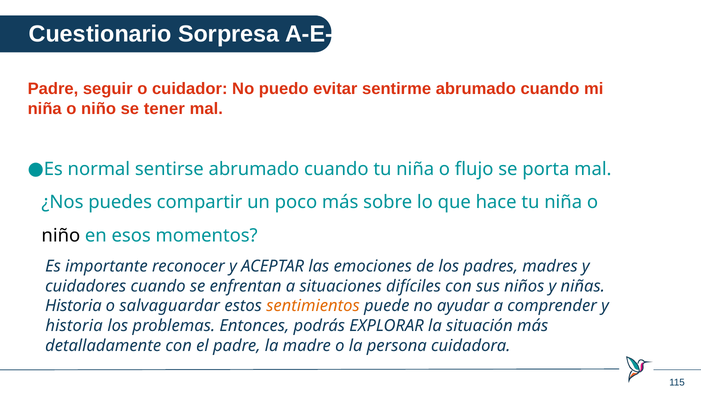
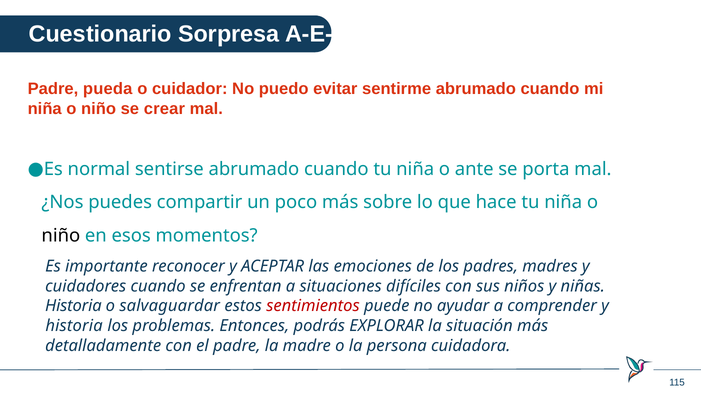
seguir: seguir -> pueda
tener: tener -> crear
flujo: flujo -> ante
sentimientos colour: orange -> red
